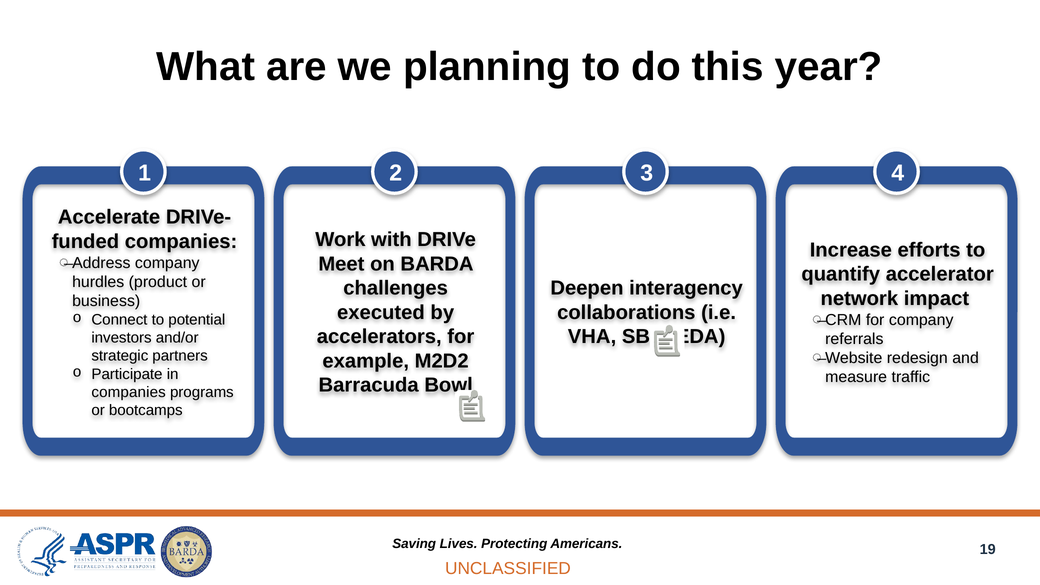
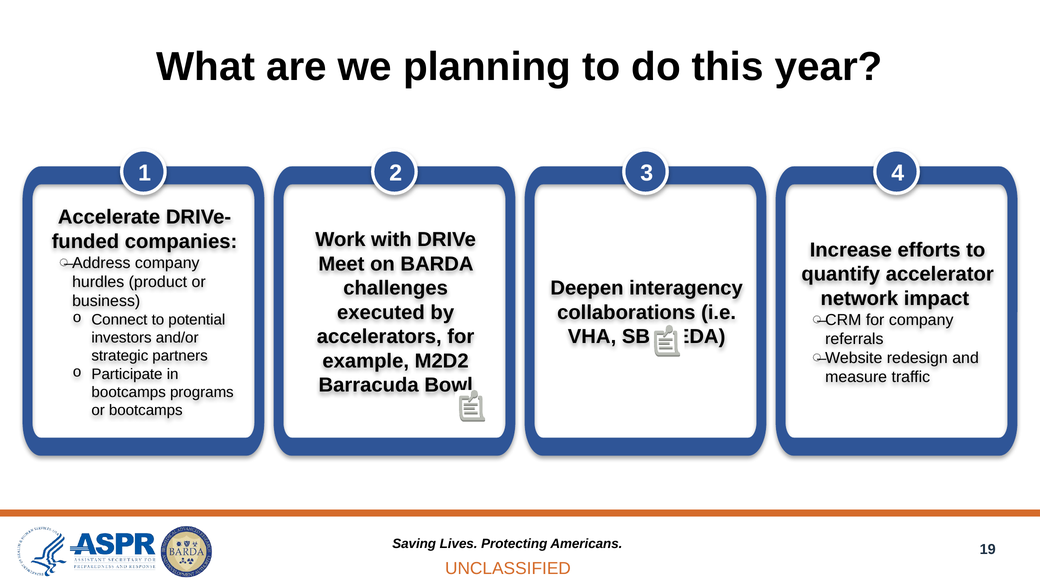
companies at (129, 392): companies -> bootcamps
